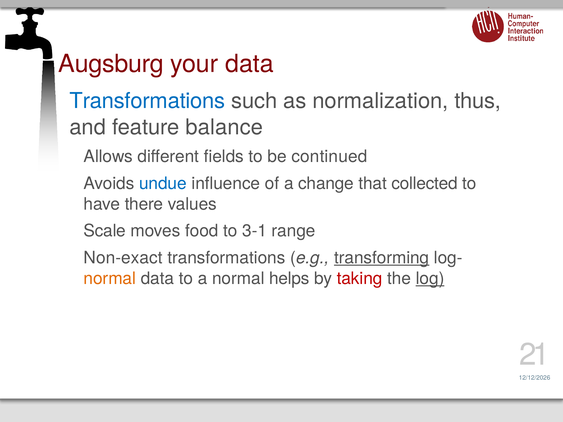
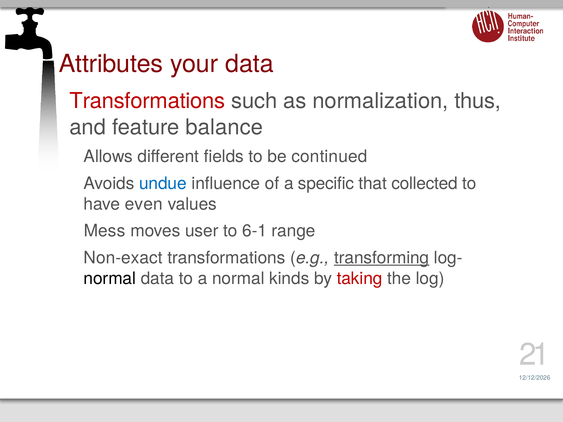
Augsburg: Augsburg -> Attributes
Transformations at (147, 101) colour: blue -> red
change: change -> specific
there: there -> even
Scale: Scale -> Mess
food: food -> user
3-1: 3-1 -> 6-1
normal at (110, 279) colour: orange -> black
helps: helps -> kinds
log underline: present -> none
